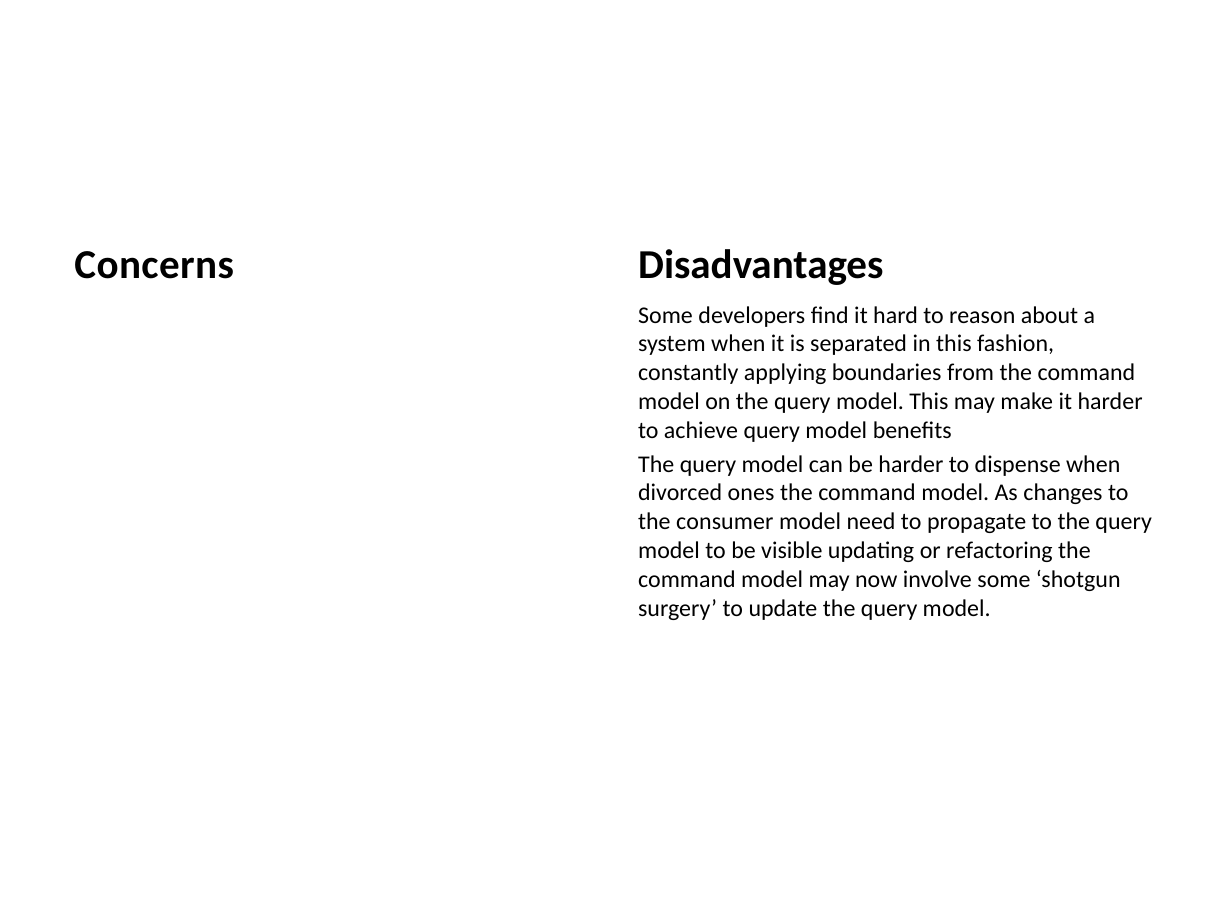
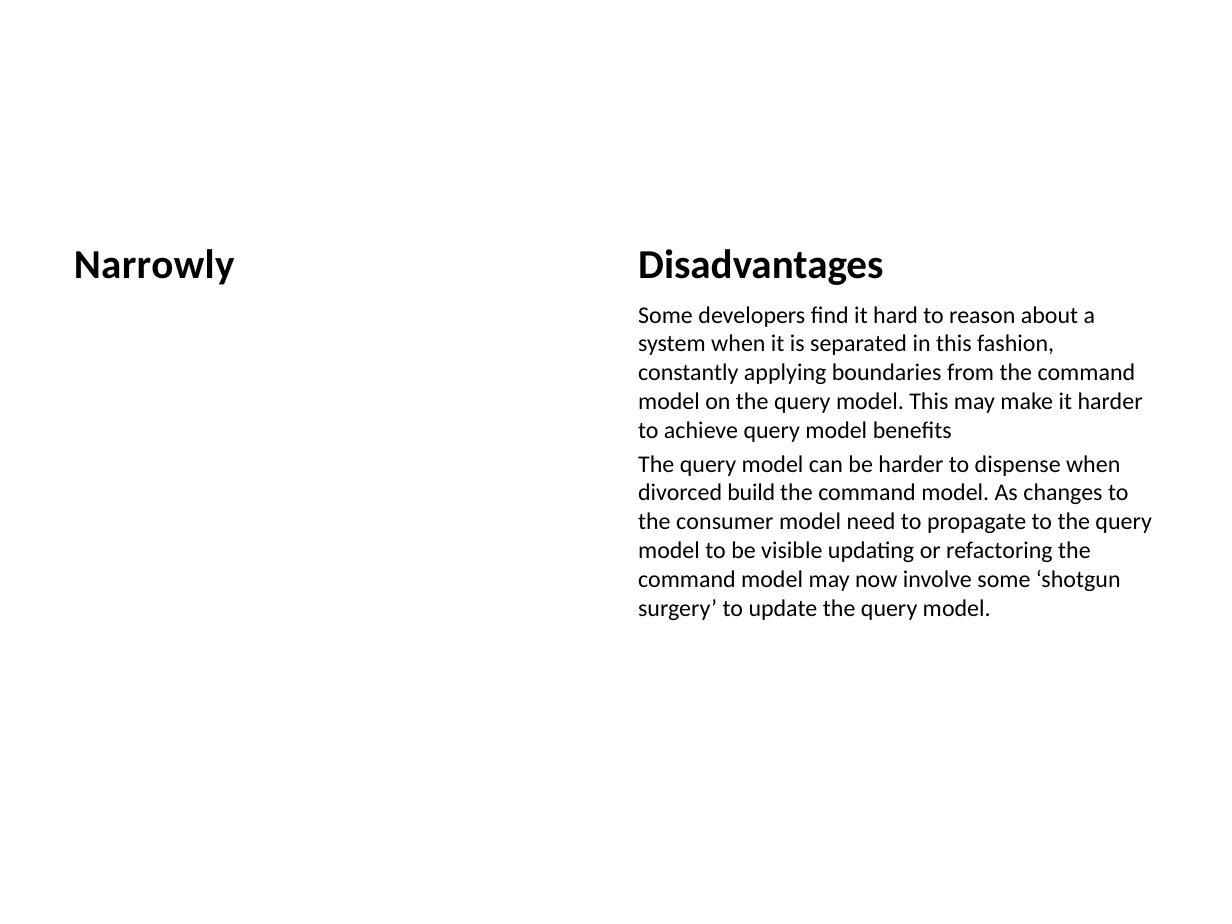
Concerns: Concerns -> Narrowly
ones: ones -> build
